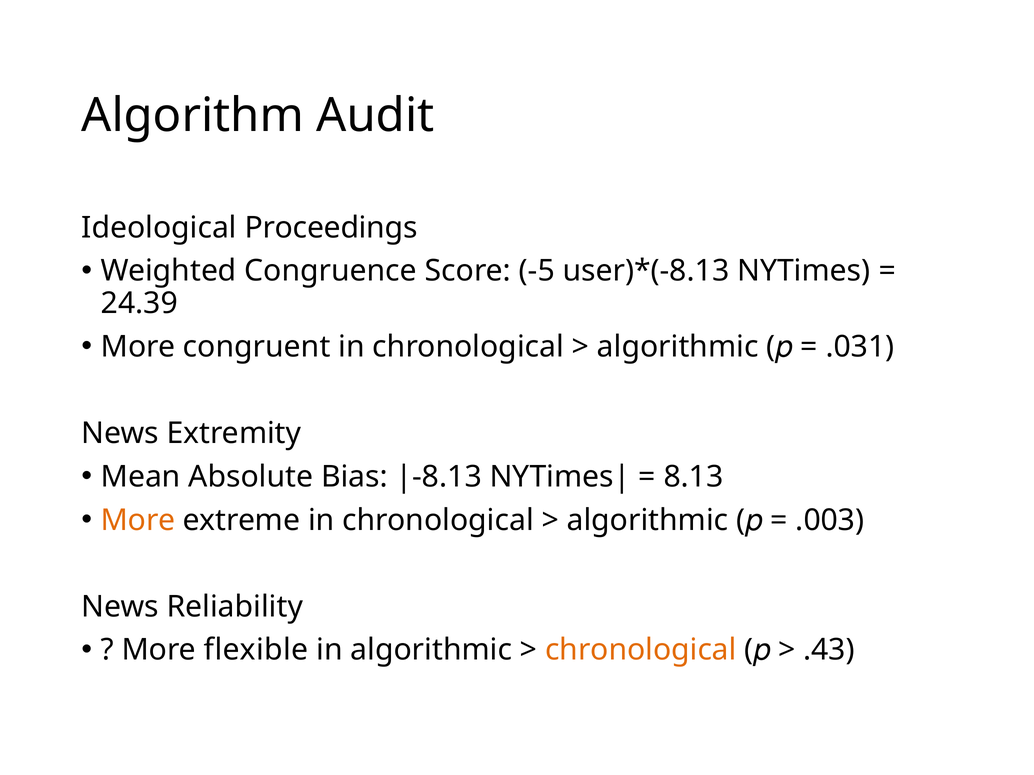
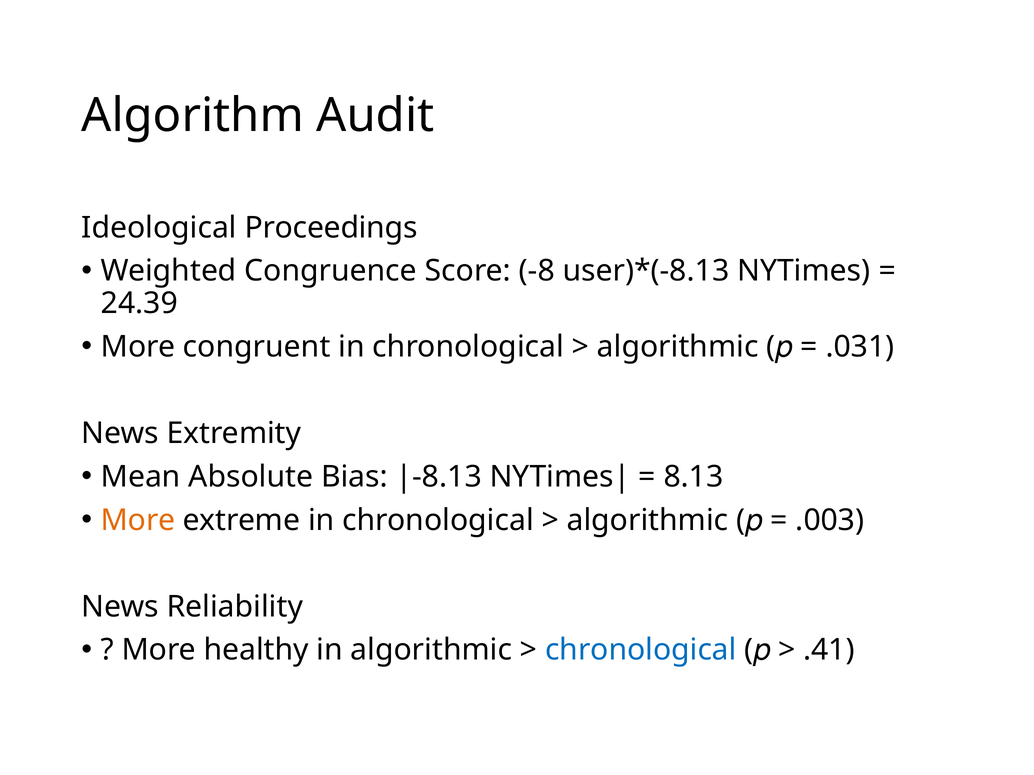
-5: -5 -> -8
flexible: flexible -> healthy
chronological at (641, 650) colour: orange -> blue
.43: .43 -> .41
